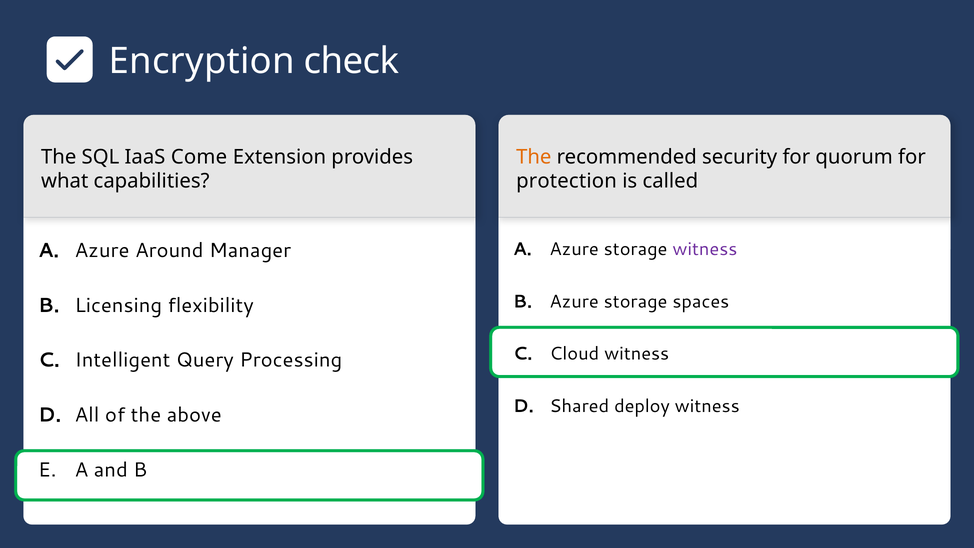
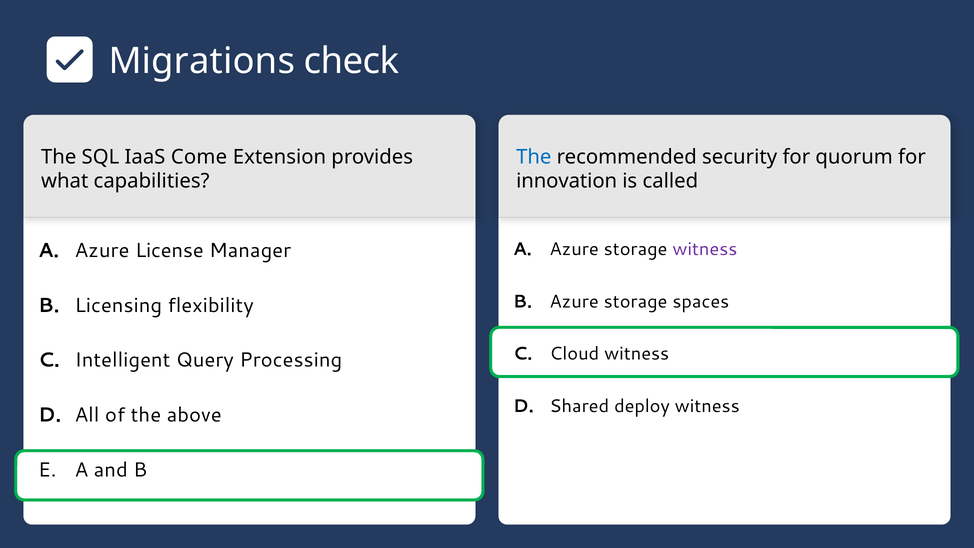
Encryption: Encryption -> Migrations
The at (534, 157) colour: orange -> blue
protection: protection -> innovation
Around: Around -> License
